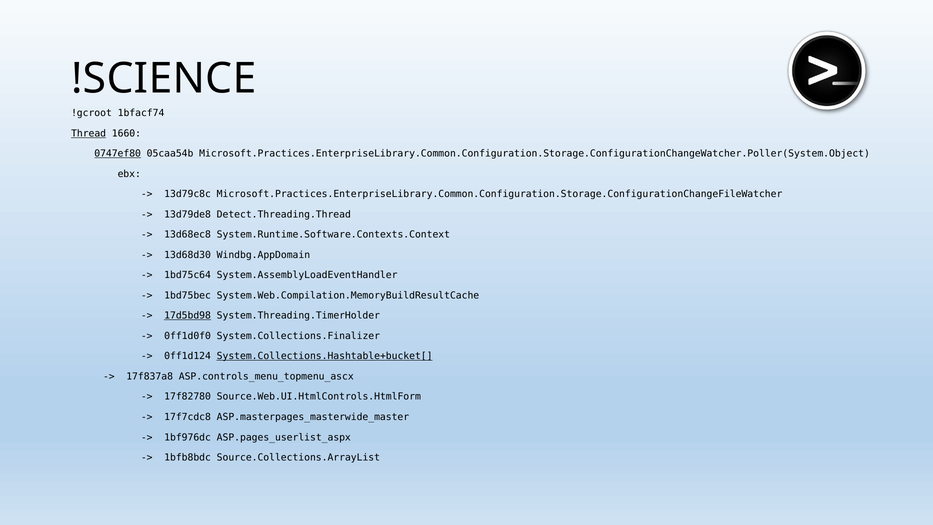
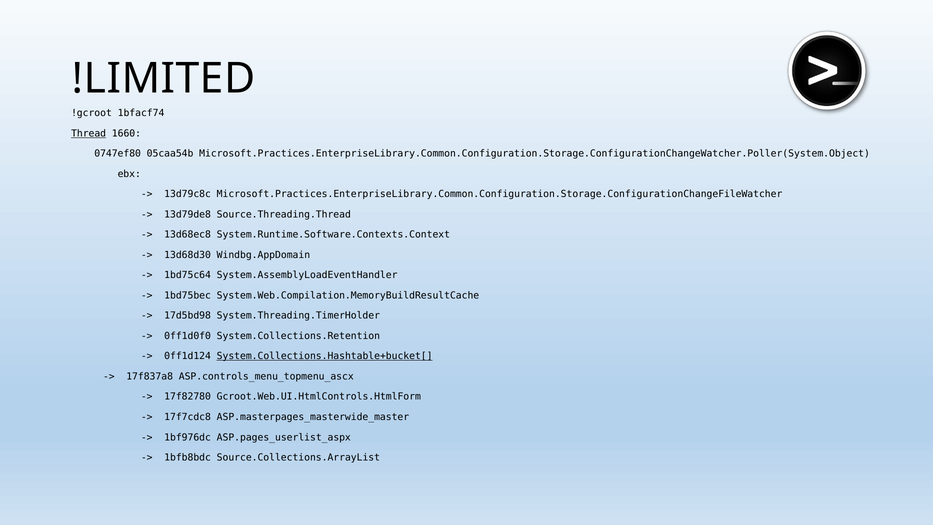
!SCIENCE: !SCIENCE -> !LIMITED
0747ef80 underline: present -> none
Detect.Threading.Thread: Detect.Threading.Thread -> Source.Threading.Thread
17d5bd98 underline: present -> none
System.Collections.Finalizer: System.Collections.Finalizer -> System.Collections.Retention
Source.Web.UI.HtmlControls.HtmlForm: Source.Web.UI.HtmlControls.HtmlForm -> Gcroot.Web.UI.HtmlControls.HtmlForm
